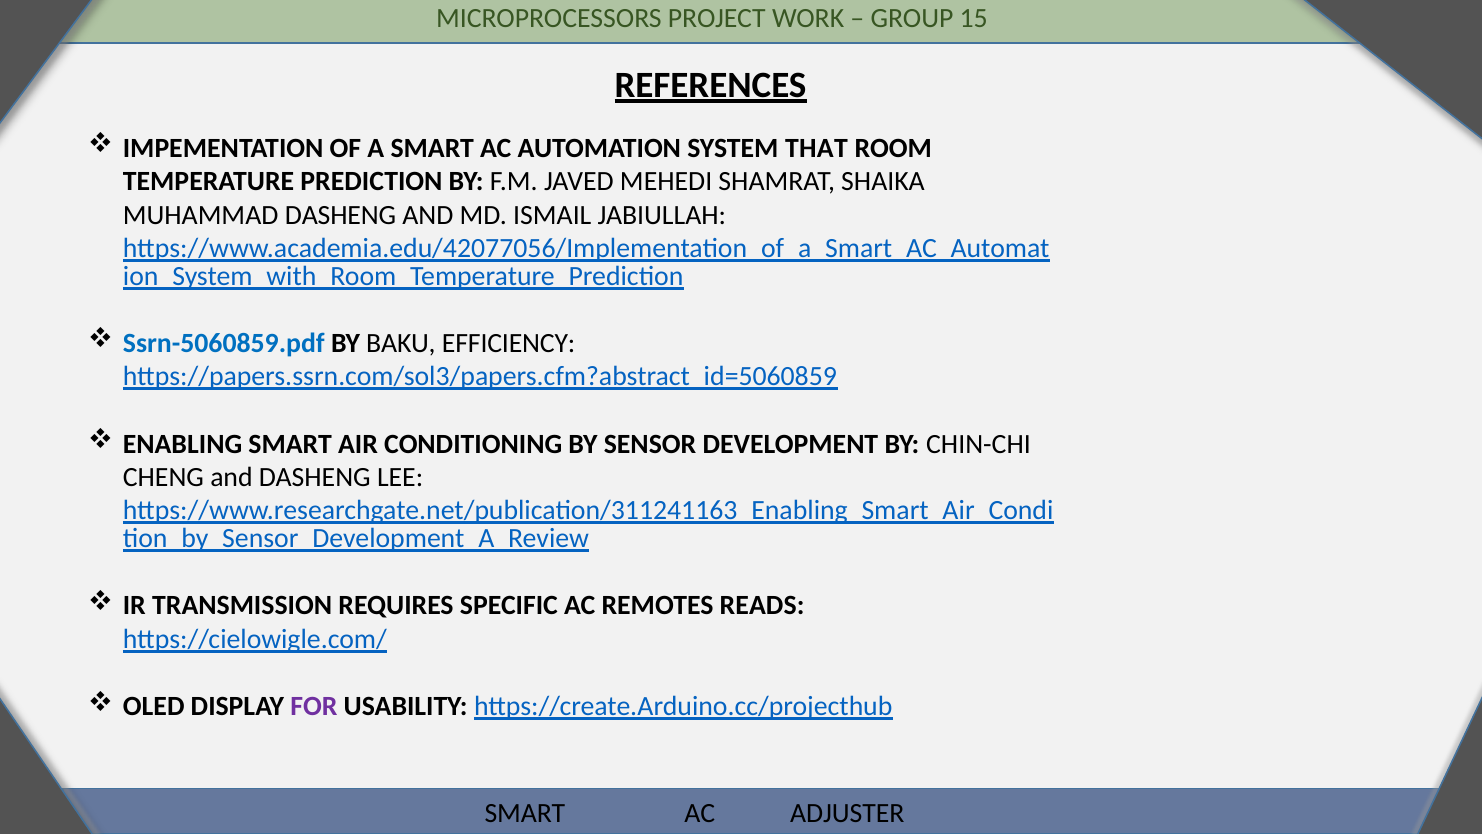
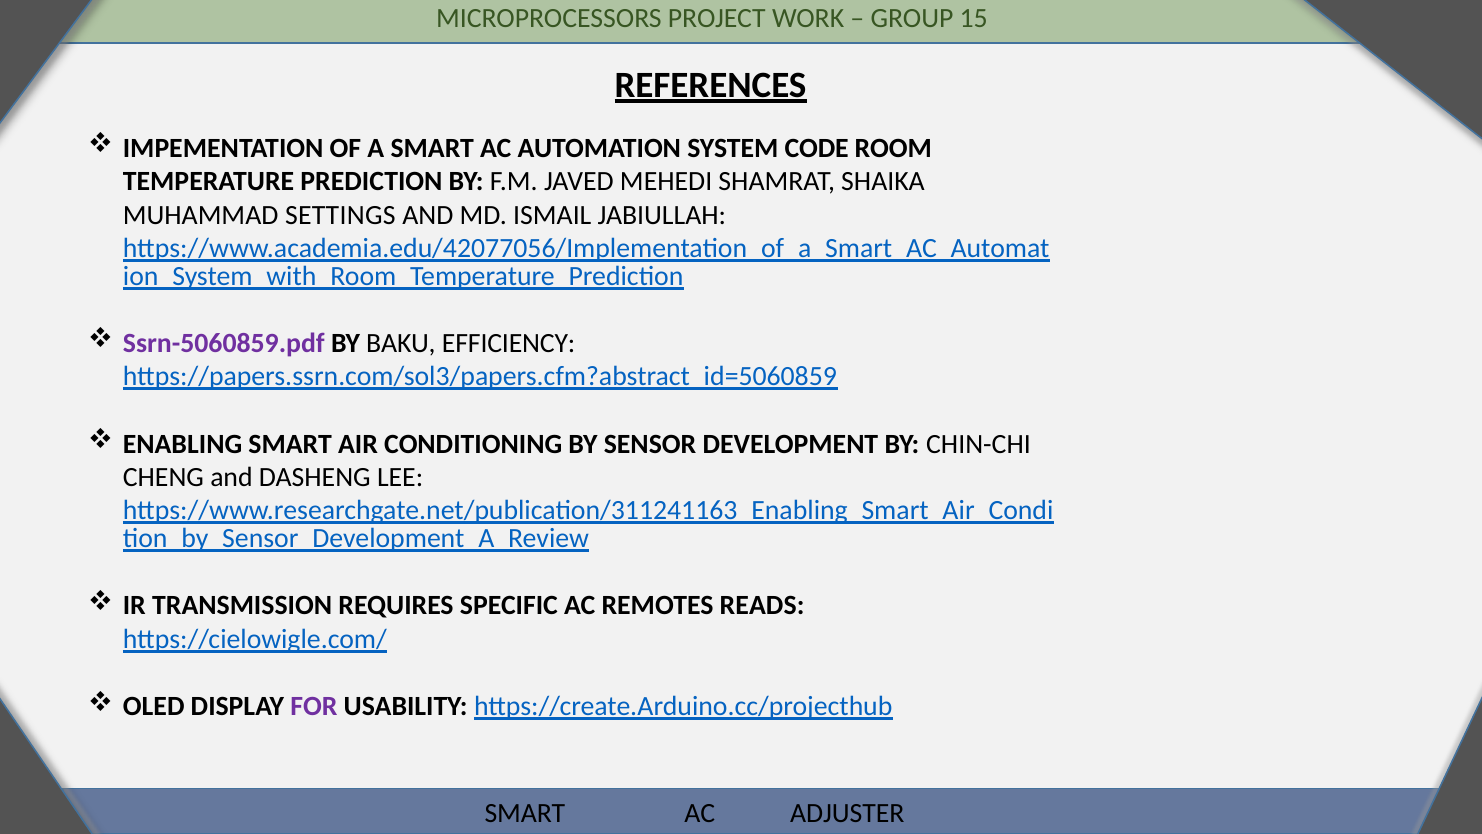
THAT: THAT -> CODE
MUHAMMAD DASHENG: DASHENG -> SETTINGS
Ssrn-5060859.pdf colour: blue -> purple
